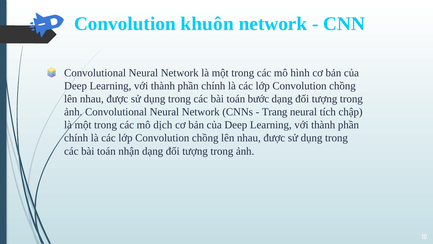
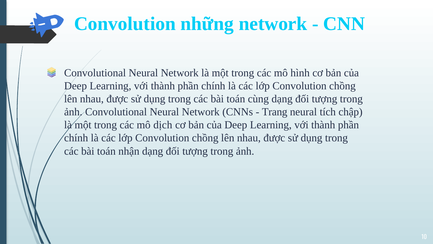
khuôn: khuôn -> những
bước: bước -> cùng
